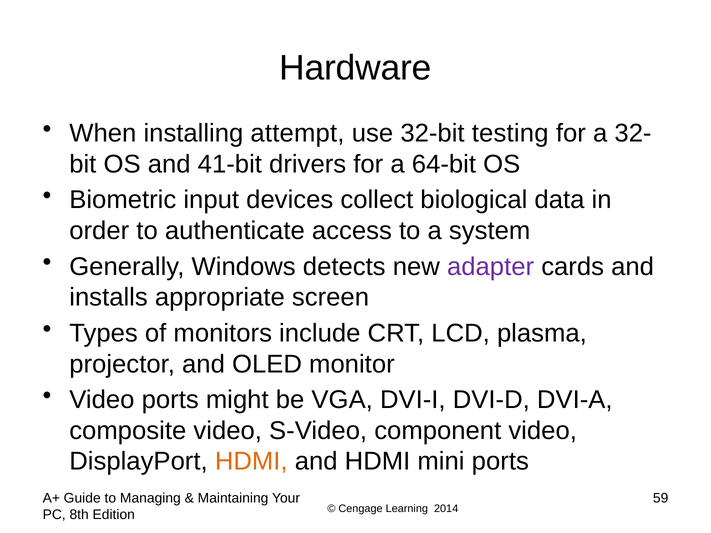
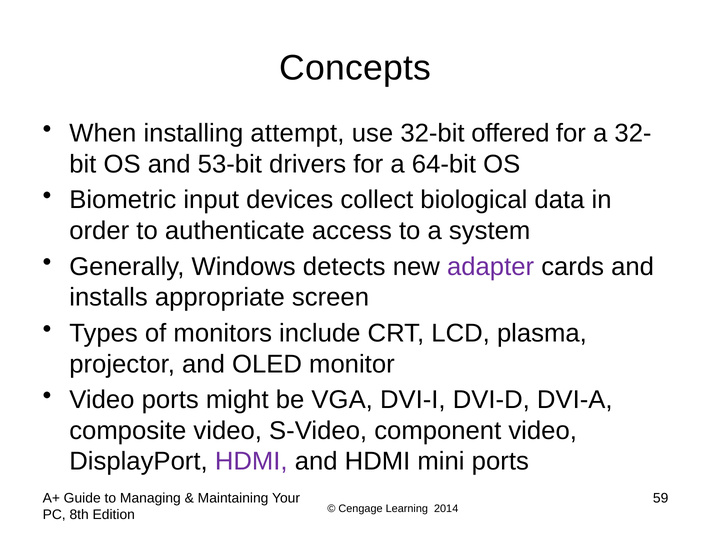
Hardware: Hardware -> Concepts
testing: testing -> offered
41-bit: 41-bit -> 53-bit
HDMI at (251, 462) colour: orange -> purple
